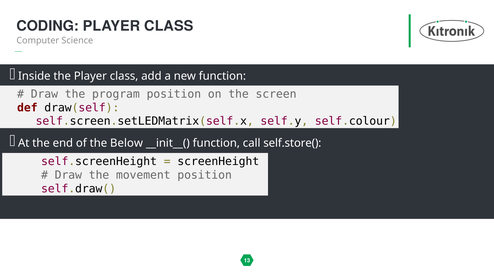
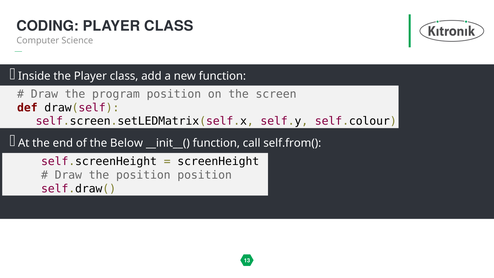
self.store(: self.store( -> self.from(
the movement: movement -> position
